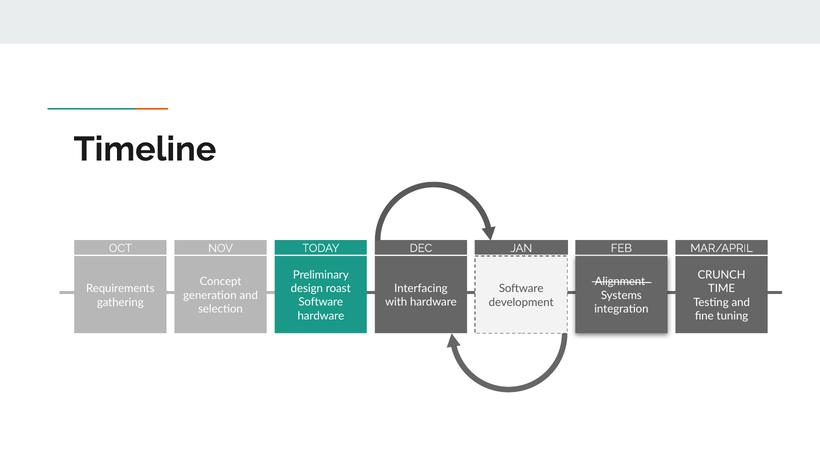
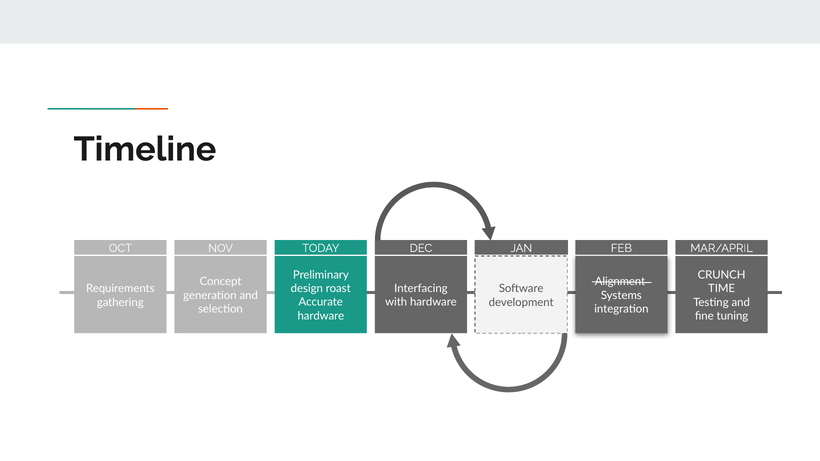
Software at (321, 302): Software -> Accurate
